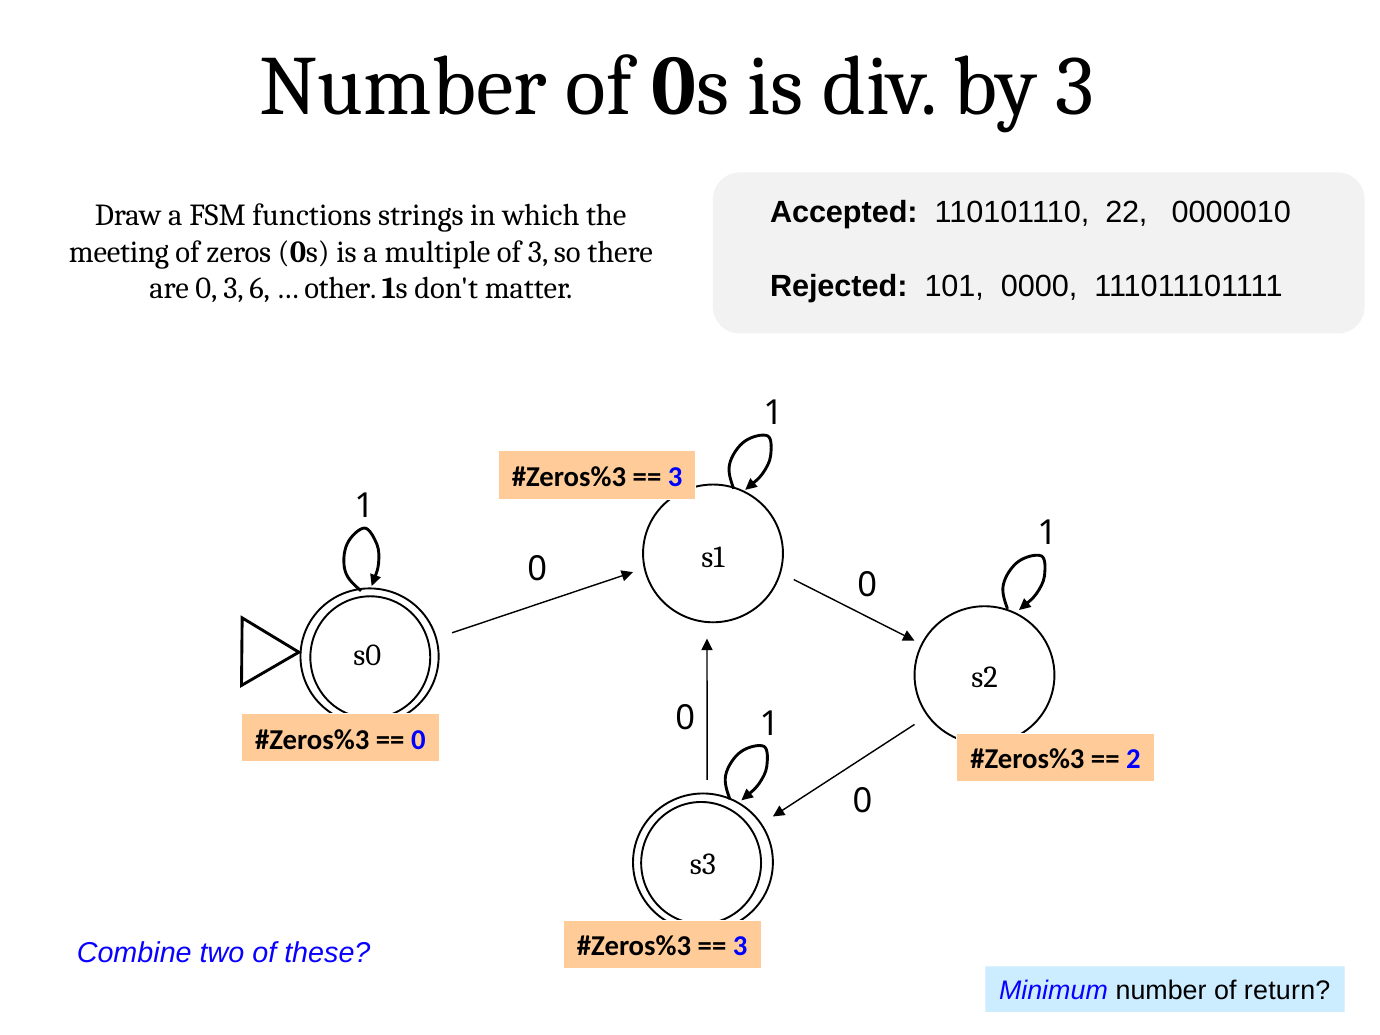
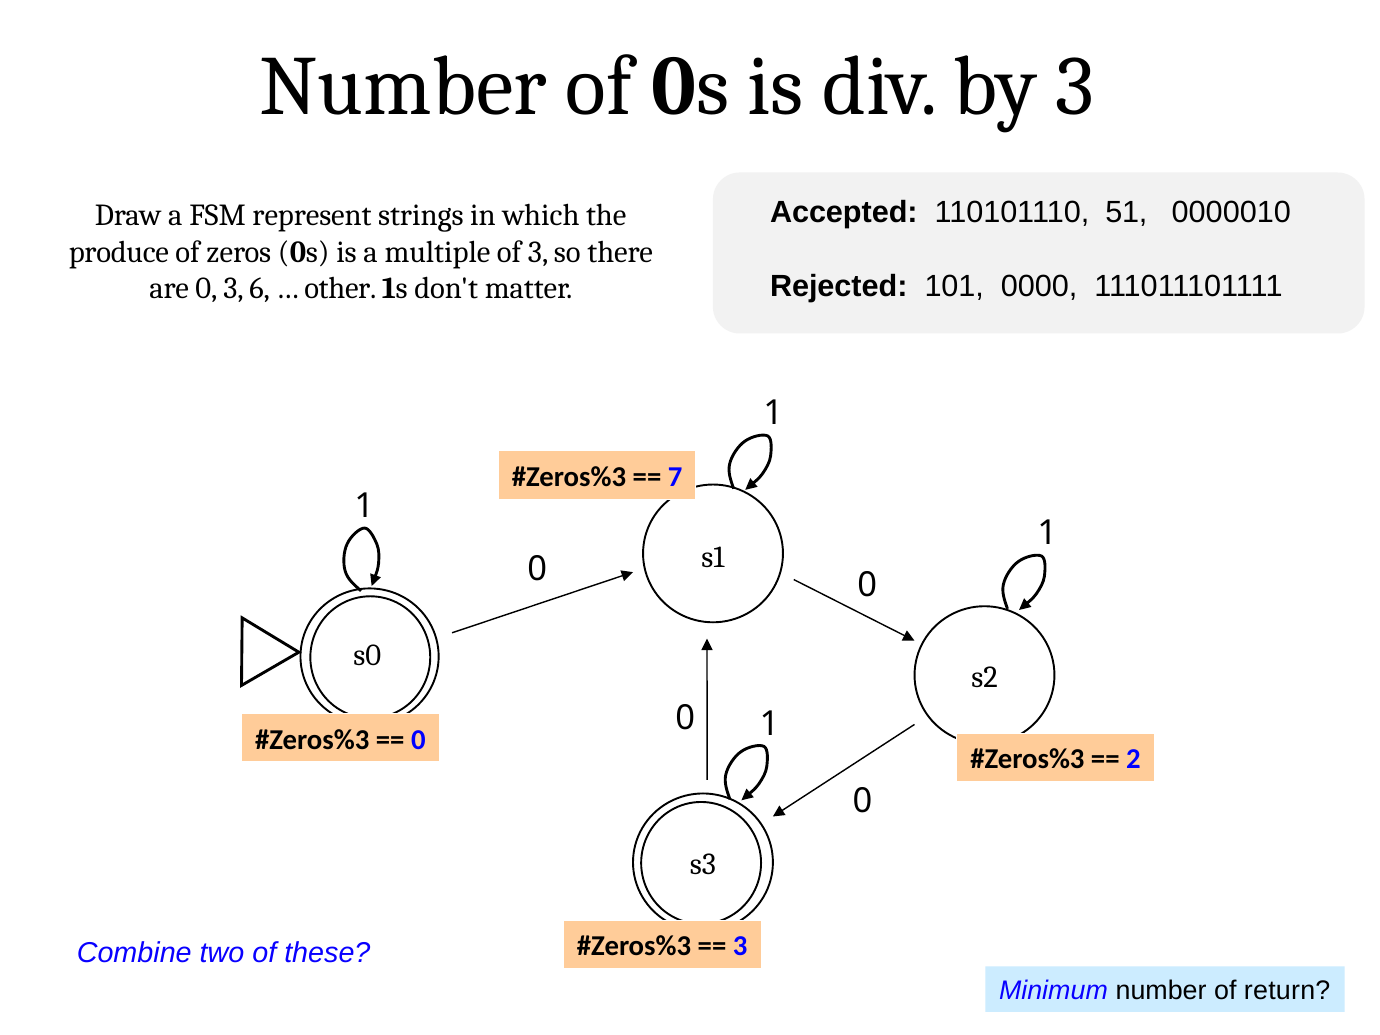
22: 22 -> 51
functions: functions -> represent
meeting: meeting -> produce
3 at (675, 477): 3 -> 7
